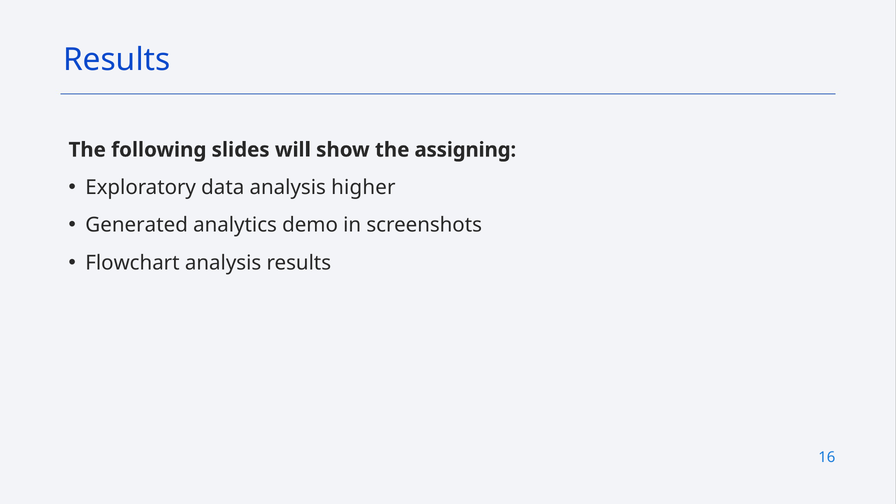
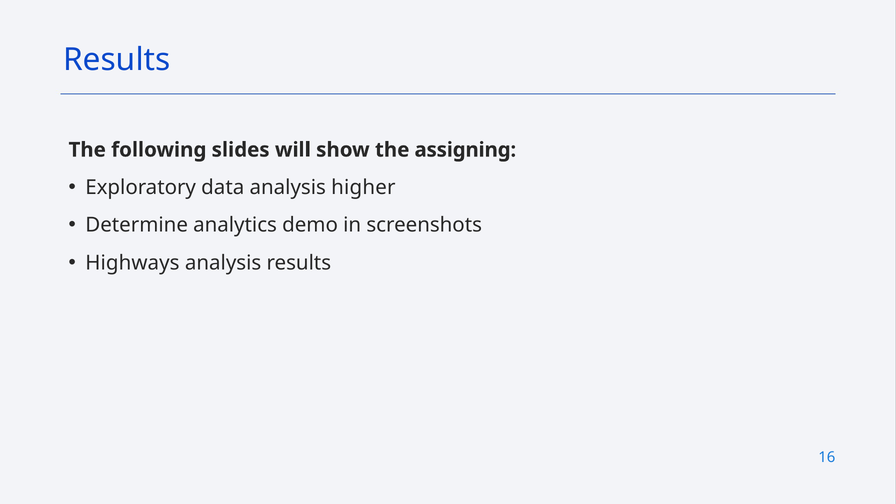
Generated: Generated -> Determine
Flowchart: Flowchart -> Highways
